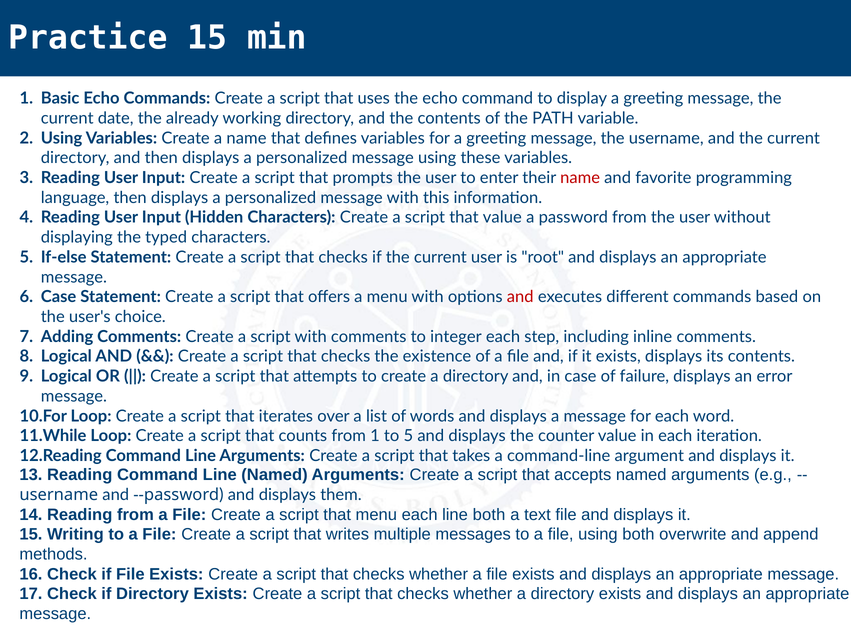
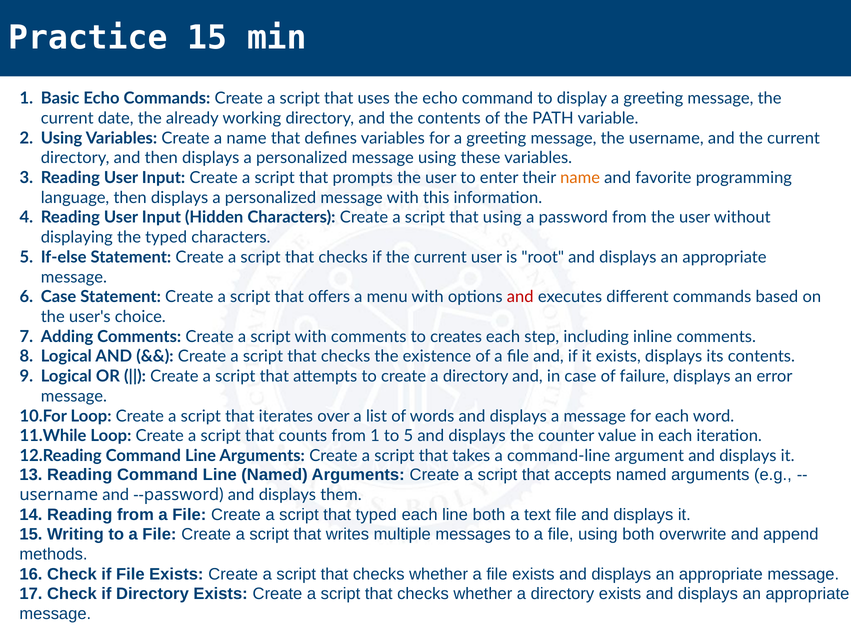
name at (580, 178) colour: red -> orange
that value: value -> using
integer: integer -> creates
that menu: menu -> typed
